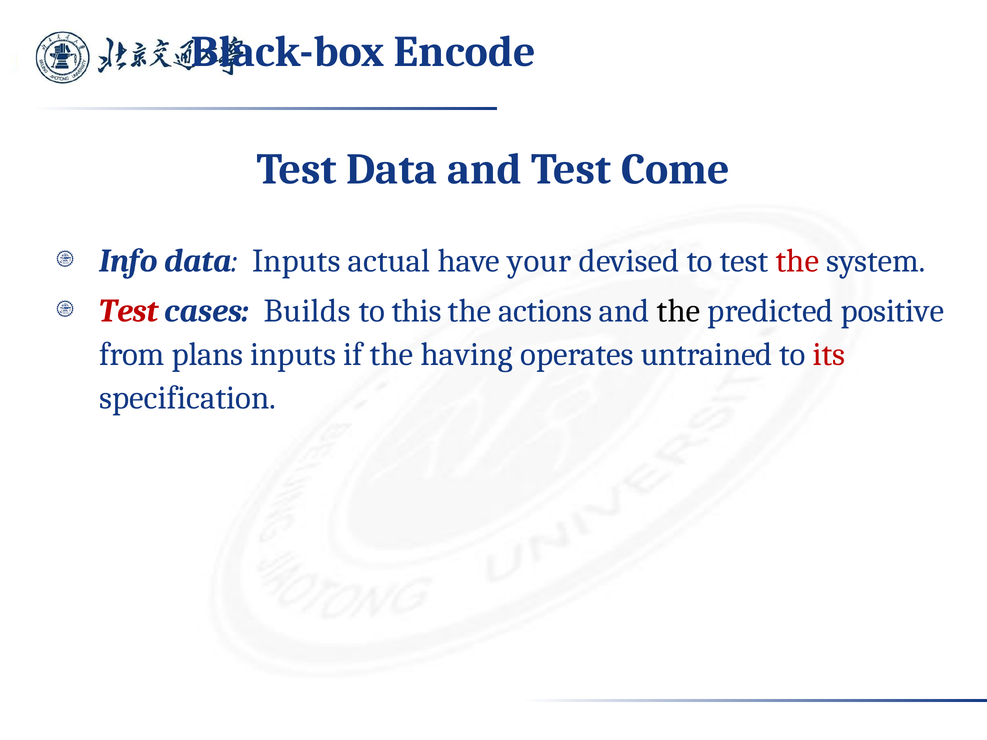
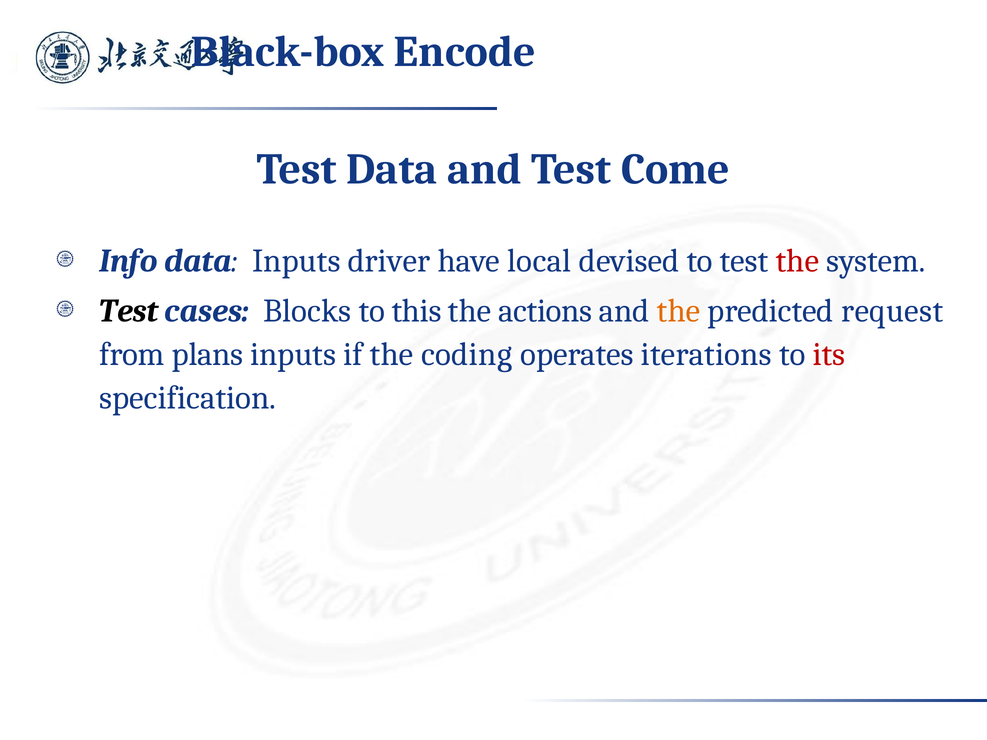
actual: actual -> driver
your: your -> local
Test at (128, 311) colour: red -> black
Builds: Builds -> Blocks
the at (679, 311) colour: black -> orange
positive: positive -> request
having: having -> coding
untrained: untrained -> iterations
